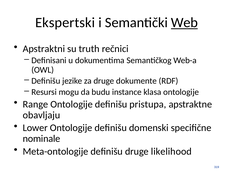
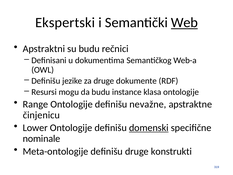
su truth: truth -> budu
pristupa: pristupa -> nevažne
obavljaju: obavljaju -> činjenicu
domenski underline: none -> present
likelihood: likelihood -> konstrukti
